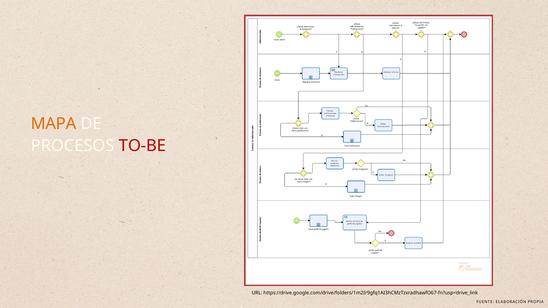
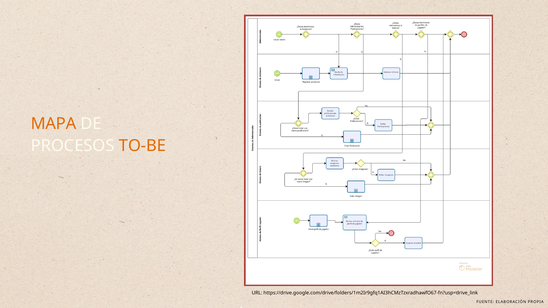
TO-BE colour: red -> orange
